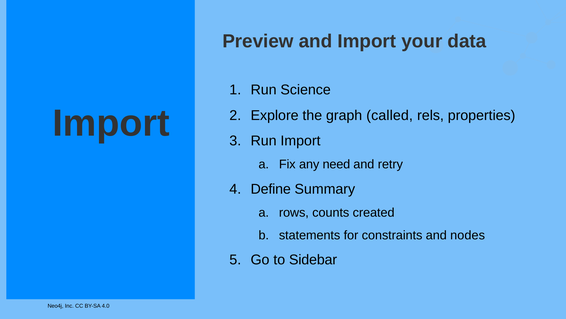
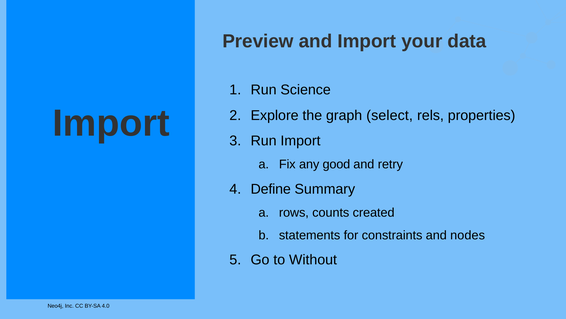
called: called -> select
need: need -> good
Sidebar: Sidebar -> Without
